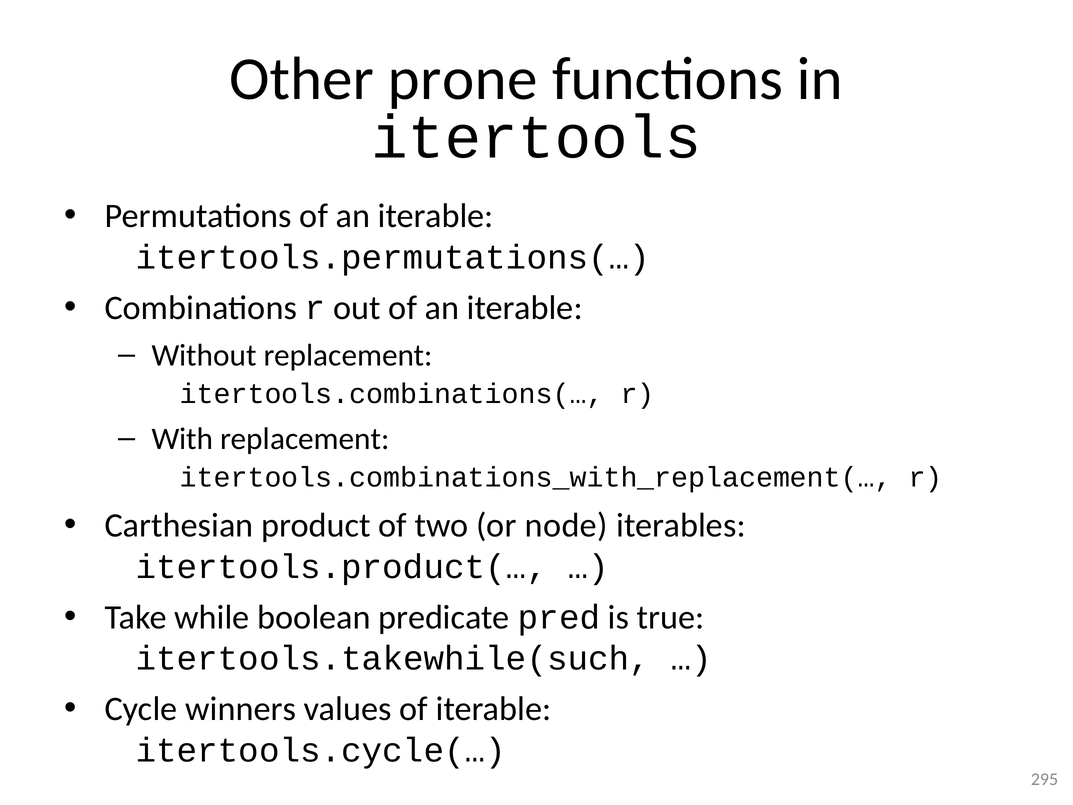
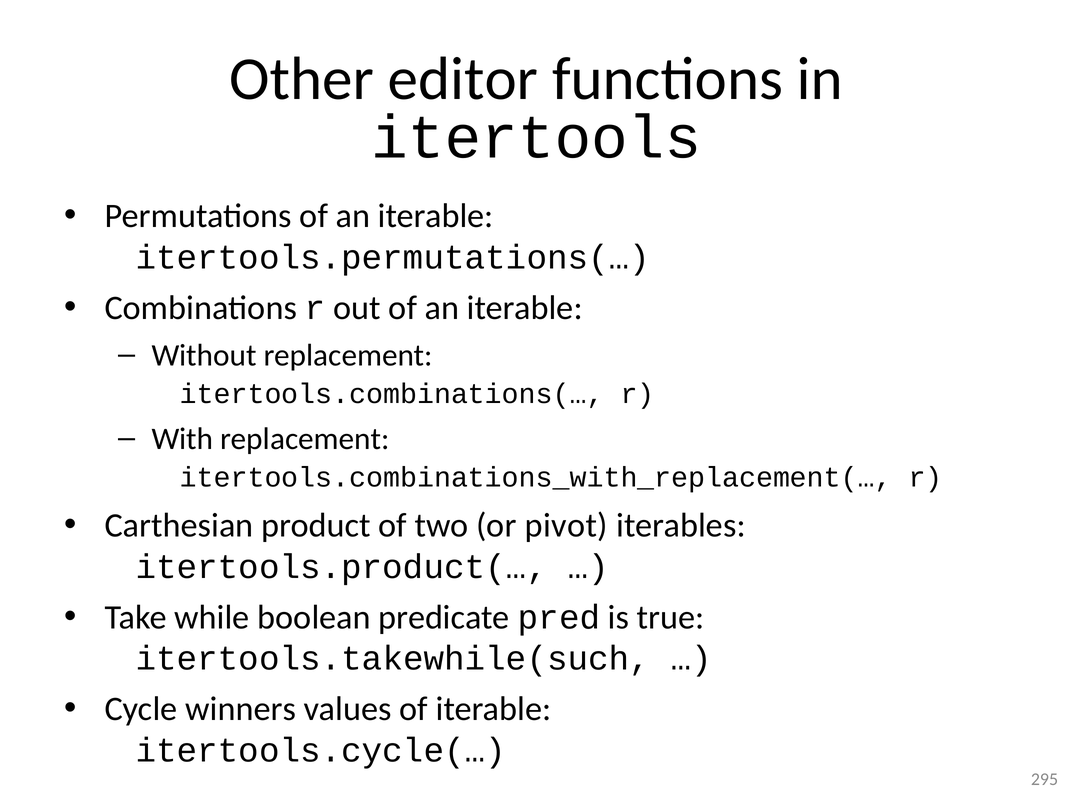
prone: prone -> editor
node: node -> pivot
